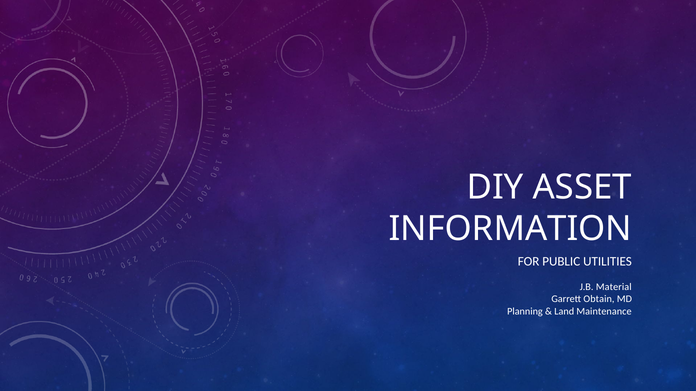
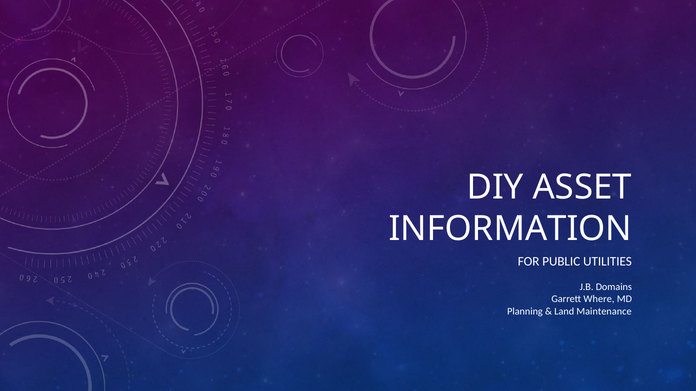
Material: Material -> Domains
Obtain: Obtain -> Where
